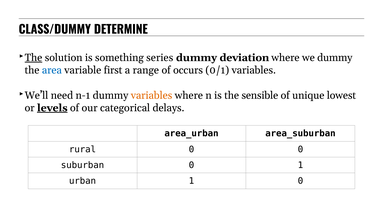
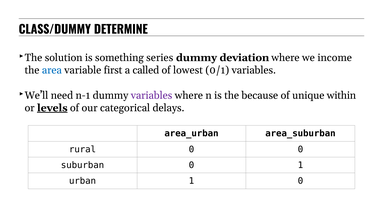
The at (33, 58) underline: present -> none
we dummy: dummy -> income
range: range -> called
occurs: occurs -> lowest
variables at (152, 95) colour: orange -> purple
sensible: sensible -> because
lowest: lowest -> within
